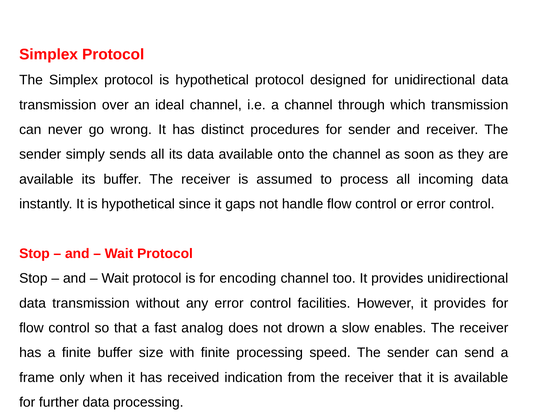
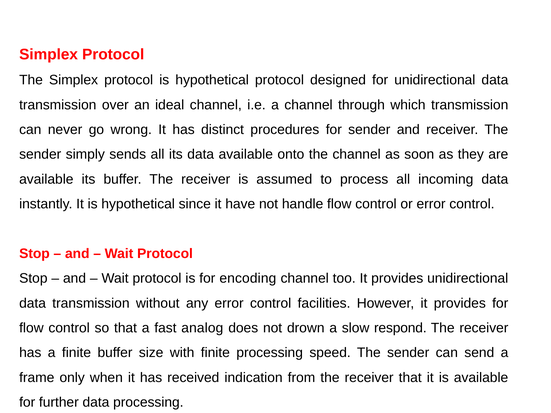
gaps: gaps -> have
enables: enables -> respond
